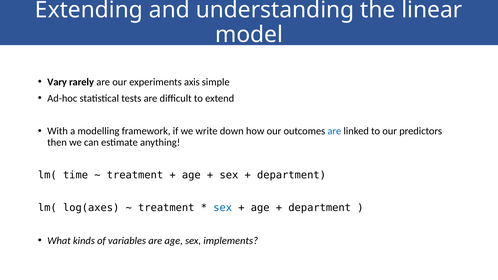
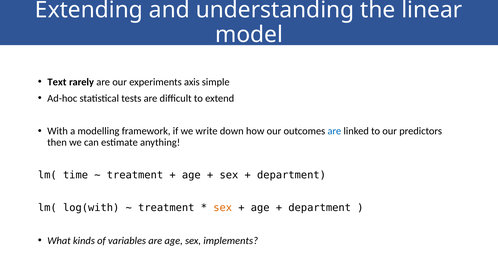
Vary: Vary -> Text
log(axes: log(axes -> log(with
sex at (223, 208) colour: blue -> orange
